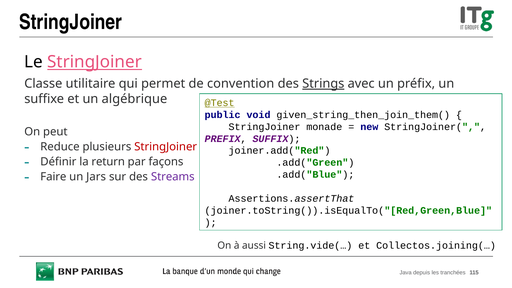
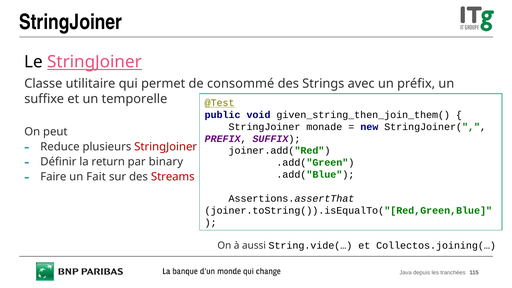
convention: convention -> consommé
Strings underline: present -> none
algébrique: algébrique -> temporelle
façons: façons -> binary
Jars: Jars -> Fait
Streams colour: purple -> red
